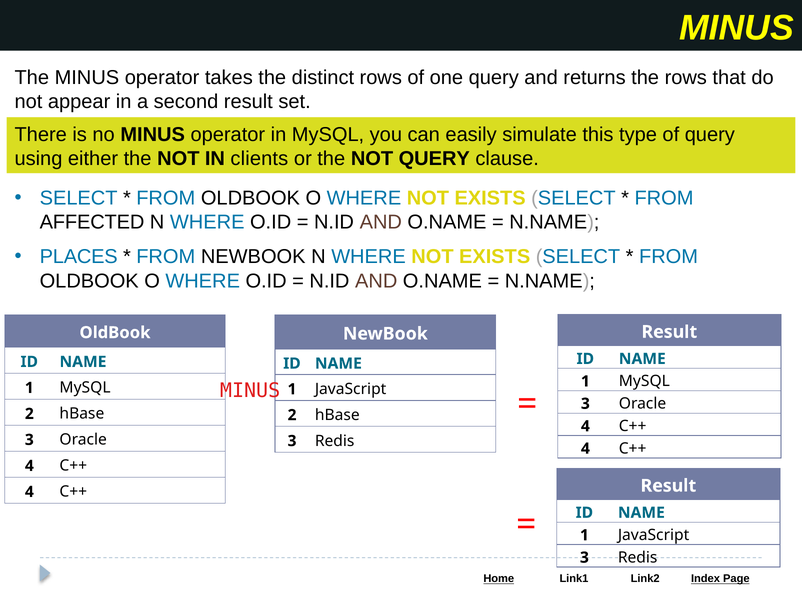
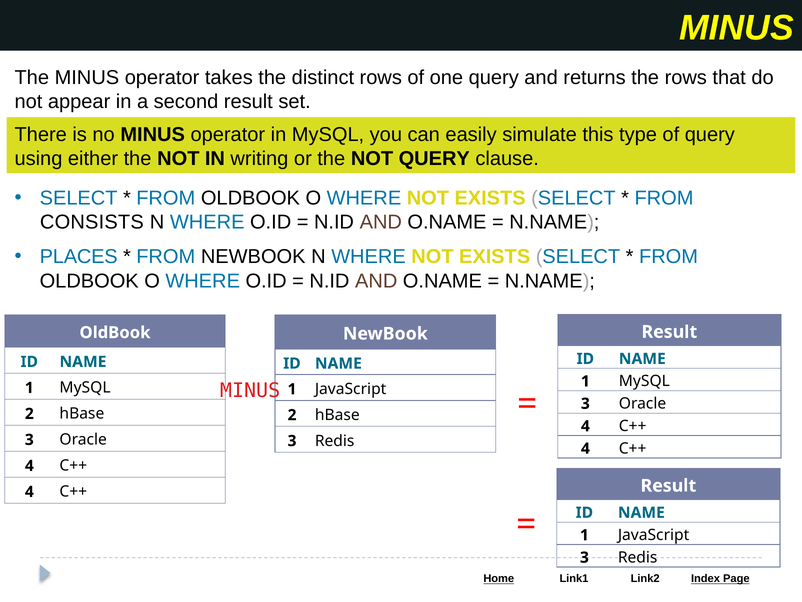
clients: clients -> writing
AFFECTED: AFFECTED -> CONSISTS
